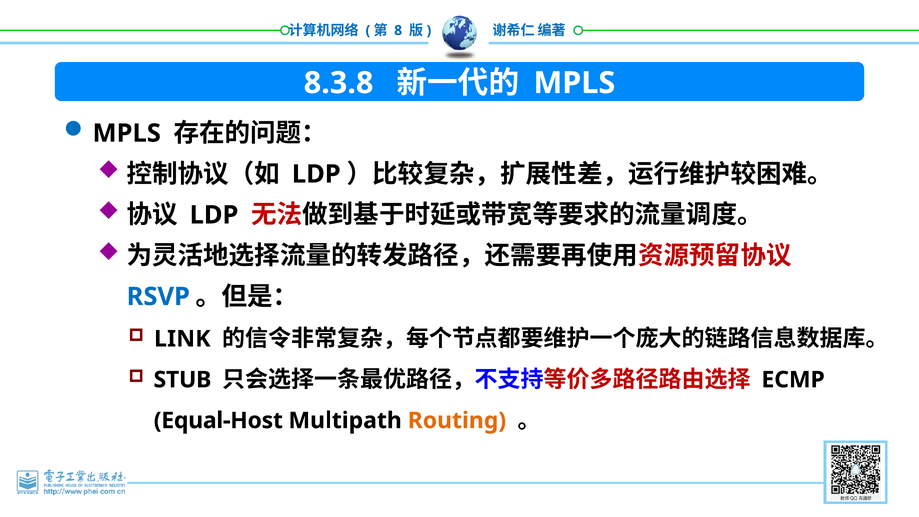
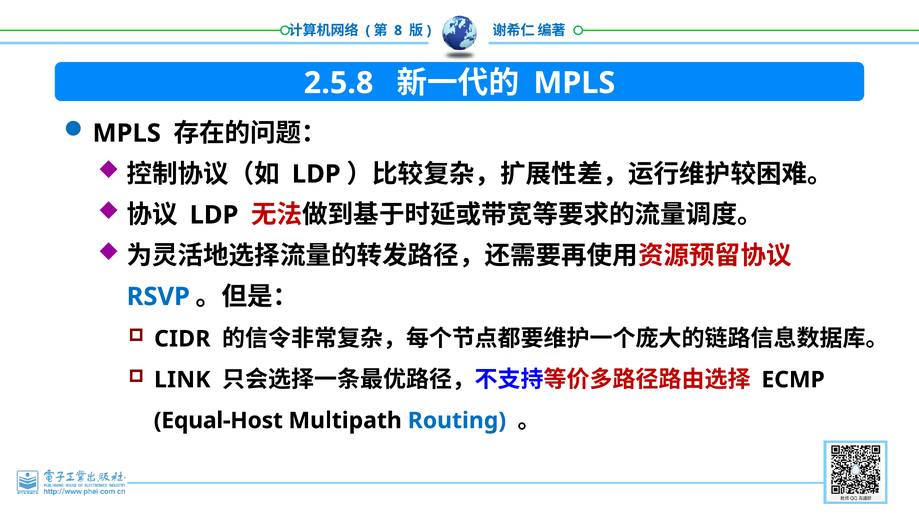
8.3.8: 8.3.8 -> 2.5.8
LINK: LINK -> CIDR
STUB: STUB -> LINK
Routing colour: orange -> blue
